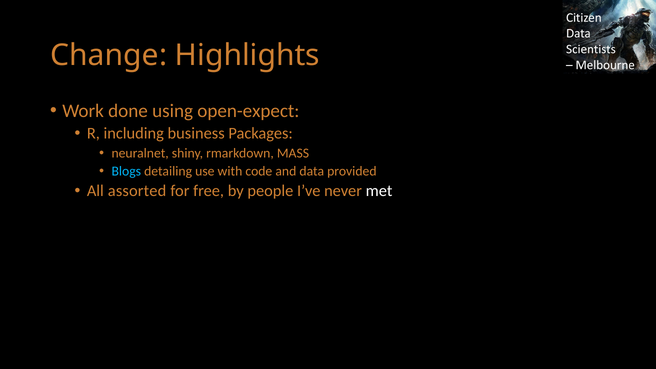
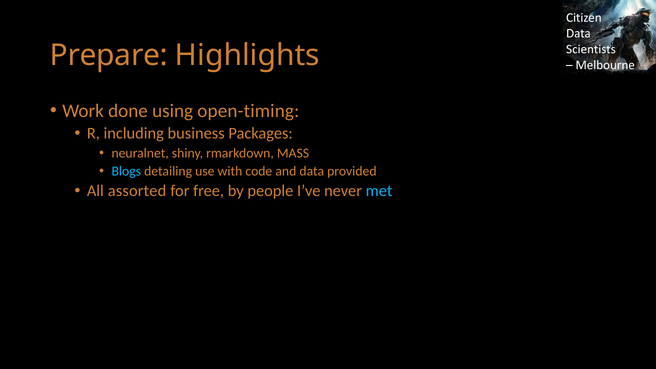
Change: Change -> Prepare
open-expect: open-expect -> open-timing
met colour: white -> light blue
